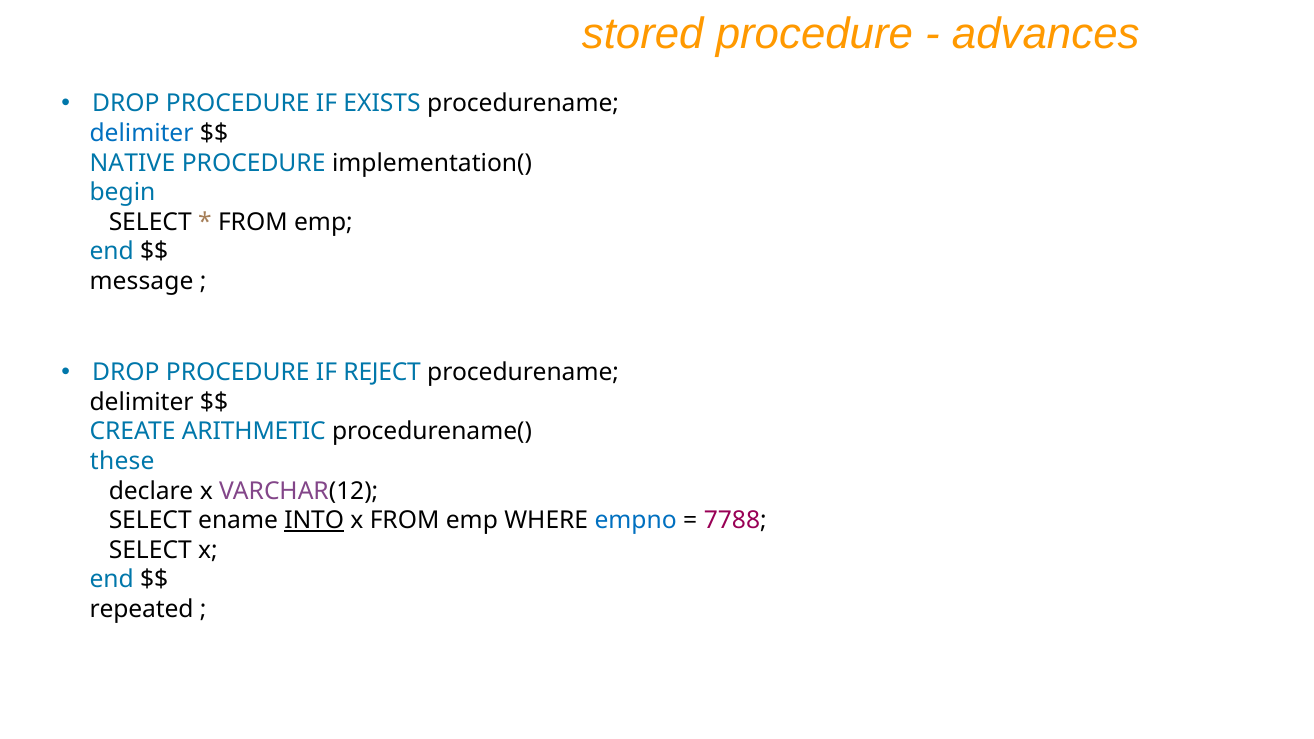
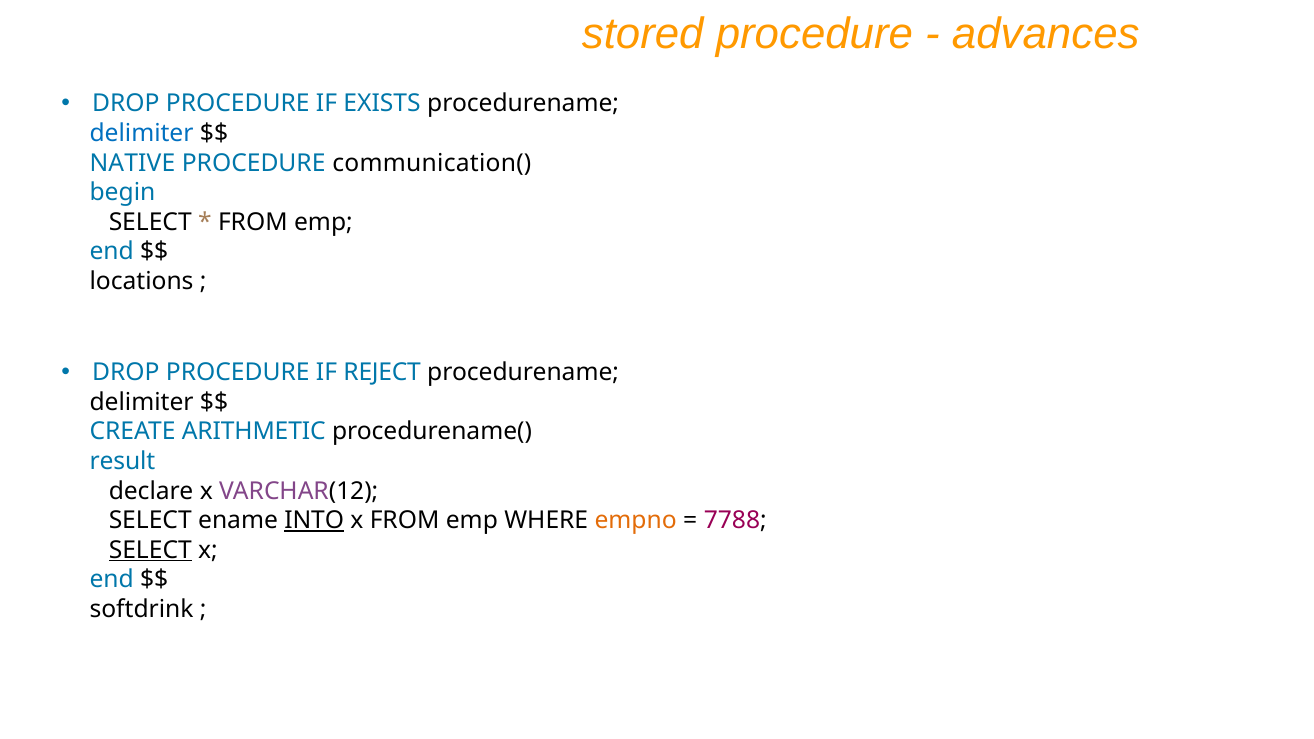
implementation(: implementation( -> communication(
message: message -> locations
these: these -> result
empno colour: blue -> orange
SELECT at (150, 550) underline: none -> present
repeated: repeated -> softdrink
